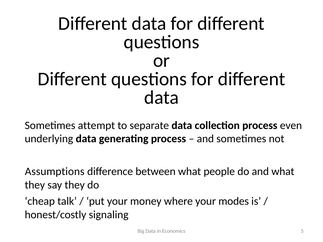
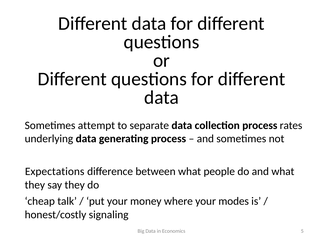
even: even -> rates
Assumptions: Assumptions -> Expectations
